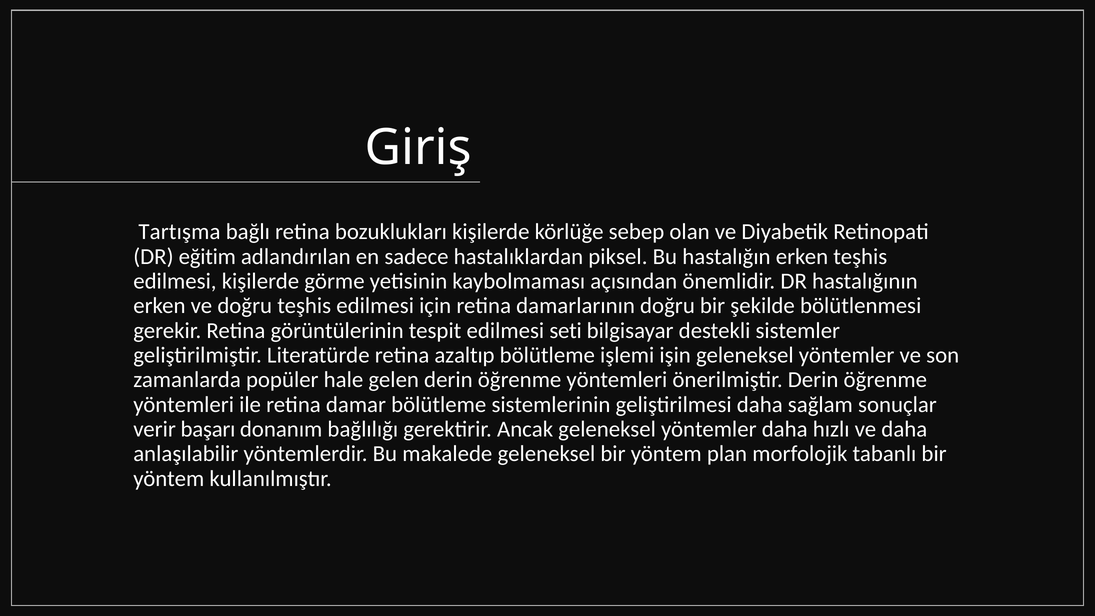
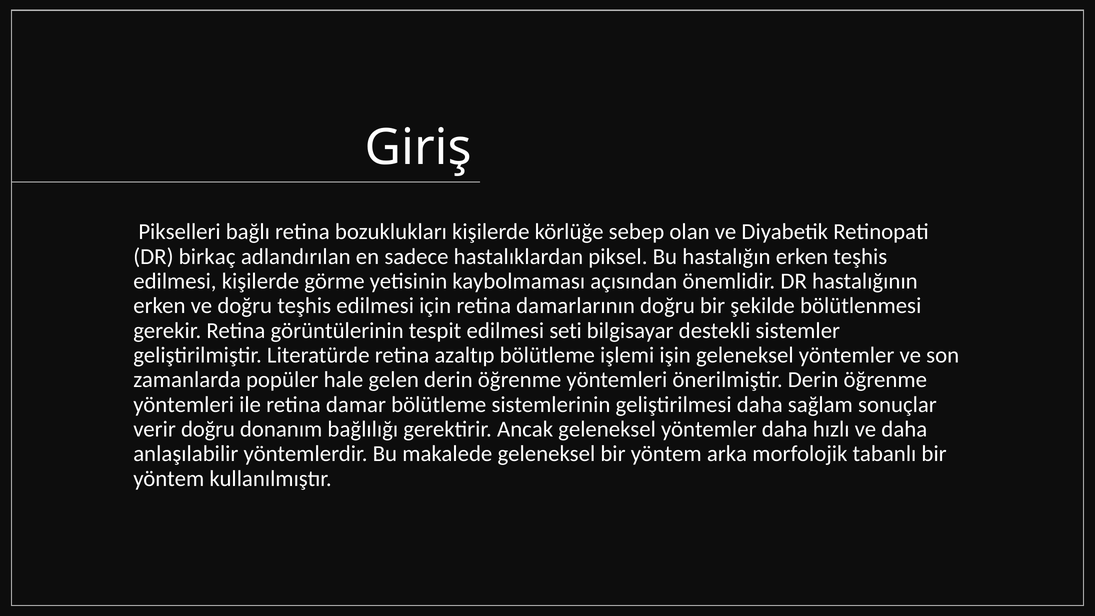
Tartışma: Tartışma -> Pikselleri
eğitim: eğitim -> birkaç
verir başarı: başarı -> doğru
plan: plan -> arka
